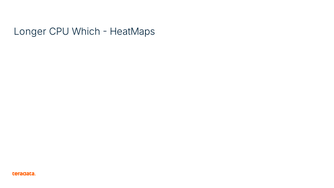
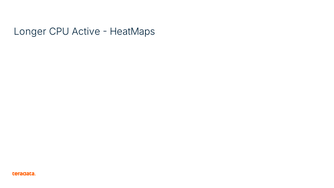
Which: Which -> Active
